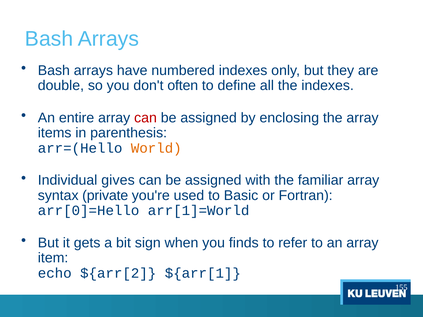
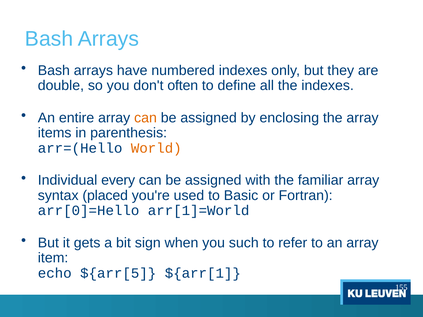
can at (145, 118) colour: red -> orange
gives: gives -> every
private: private -> placed
finds: finds -> such
${arr[2: ${arr[2 -> ${arr[5
